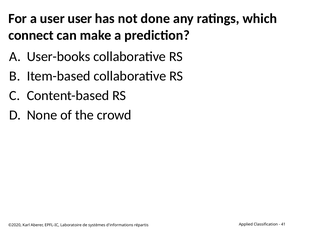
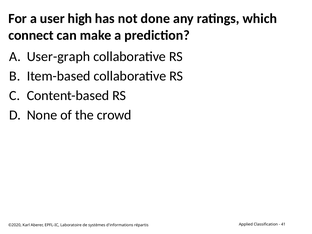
user user: user -> high
User-books: User-books -> User-graph
